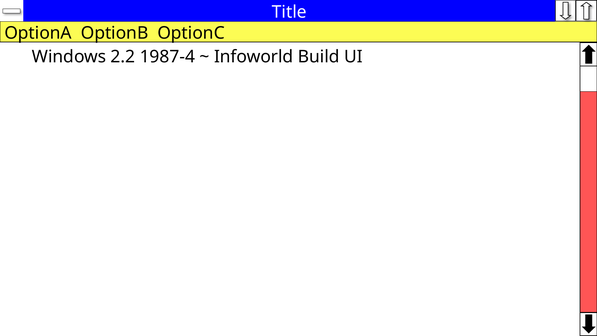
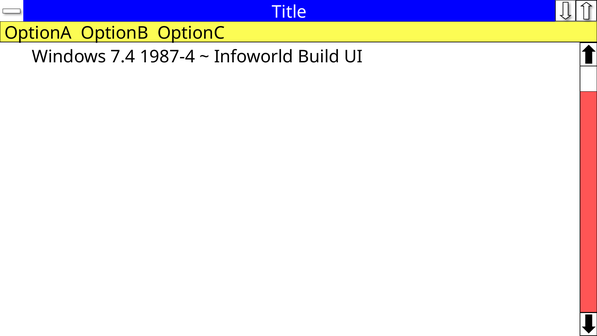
2.2: 2.2 -> 7.4
